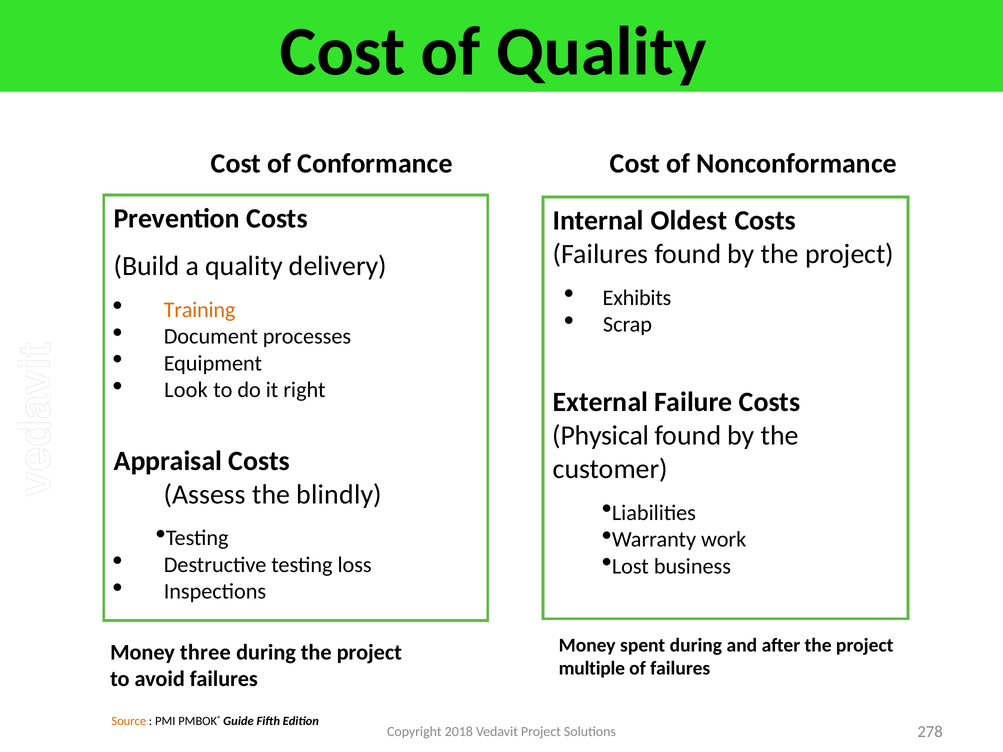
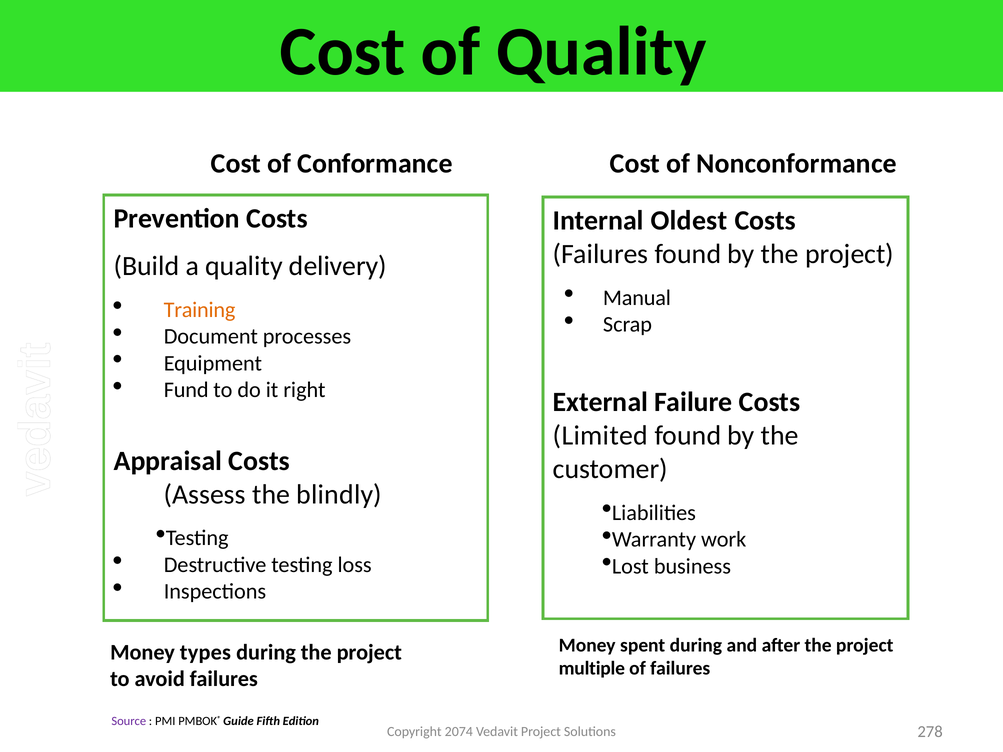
Exhibits: Exhibits -> Manual
Look: Look -> Fund
Physical: Physical -> Limited
three: three -> types
Source colour: orange -> purple
2018: 2018 -> 2074
